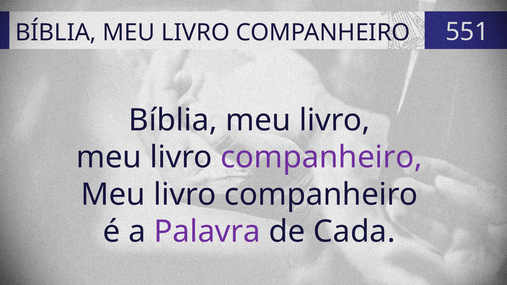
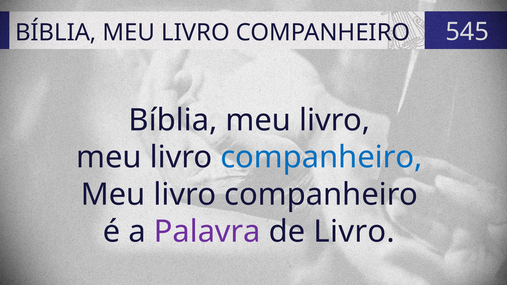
551: 551 -> 545
companheiro at (321, 158) colour: purple -> blue
de Cada: Cada -> Livro
